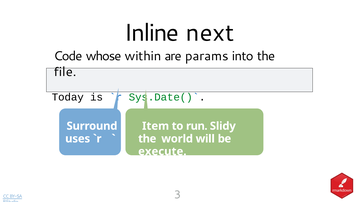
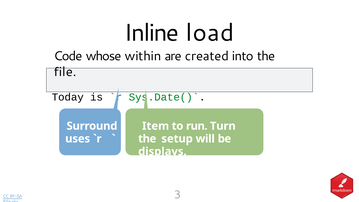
next: next -> load
params: params -> created
Slidy: Slidy -> Turn
world: world -> setup
execute: execute -> displays
